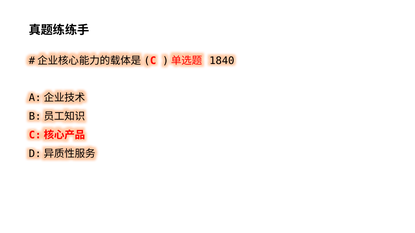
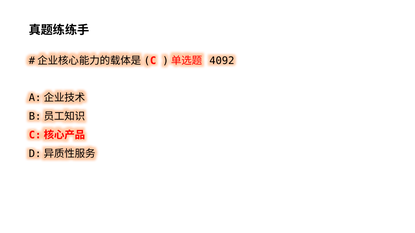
1840: 1840 -> 4092
